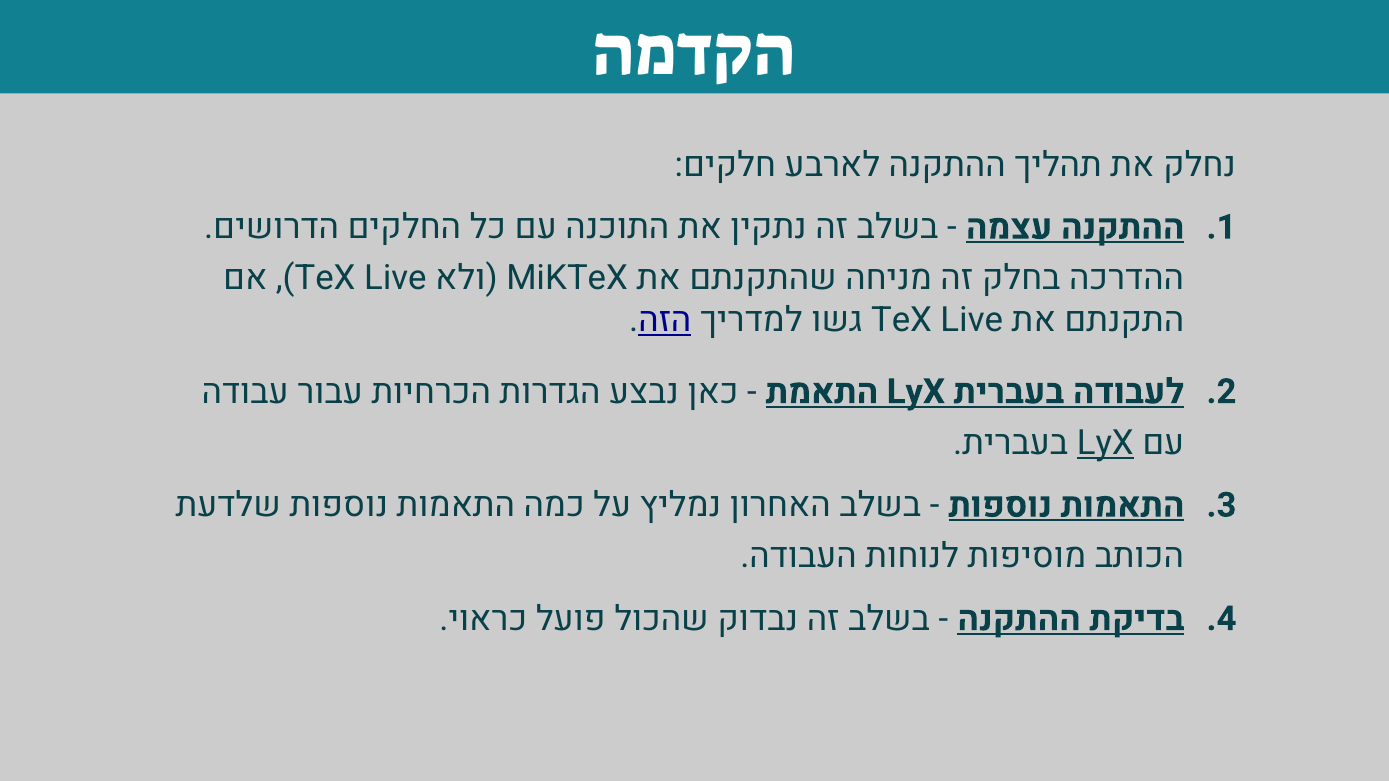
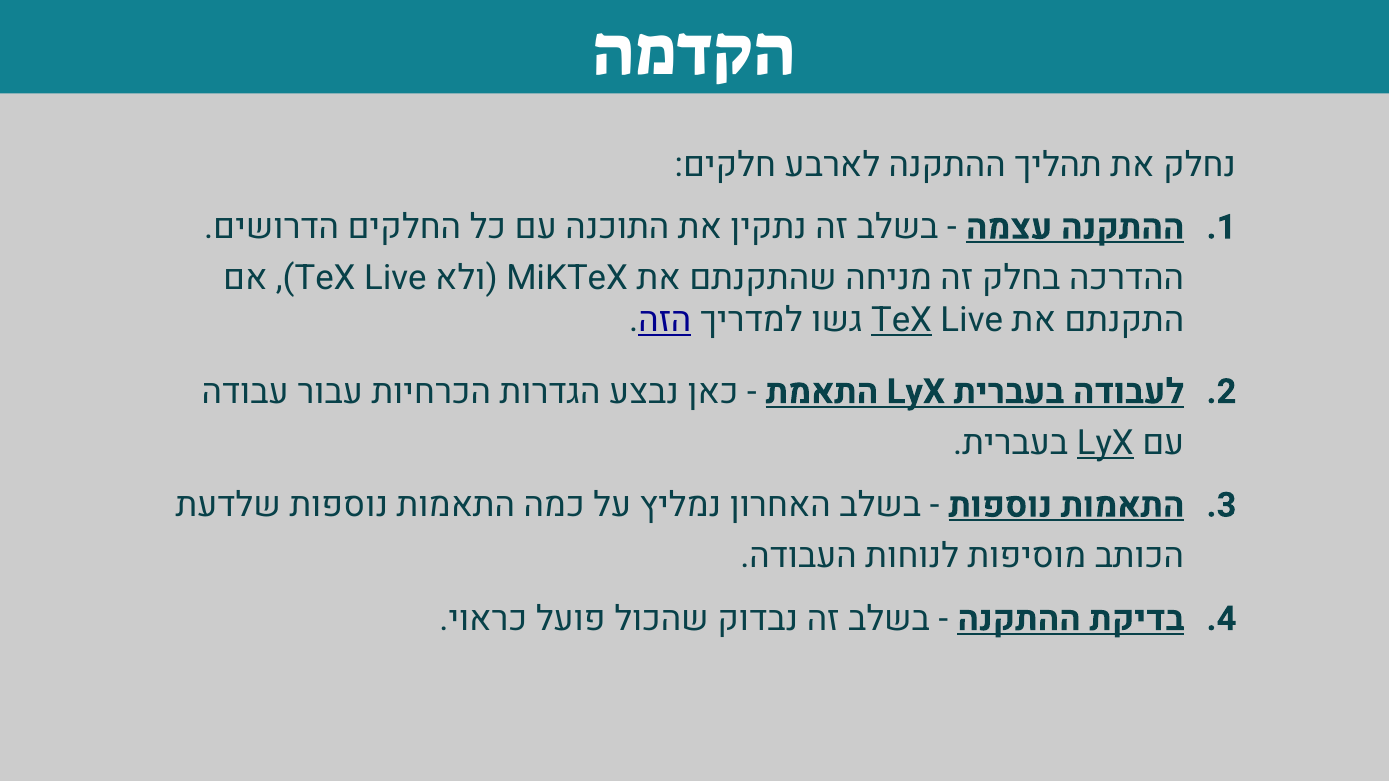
TeX at (902, 320) underline: none -> present
